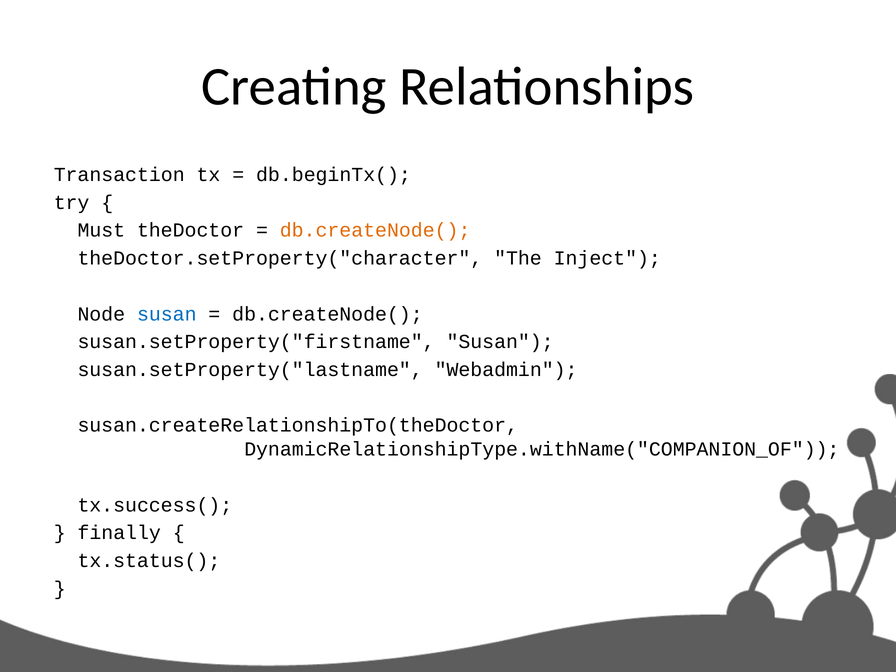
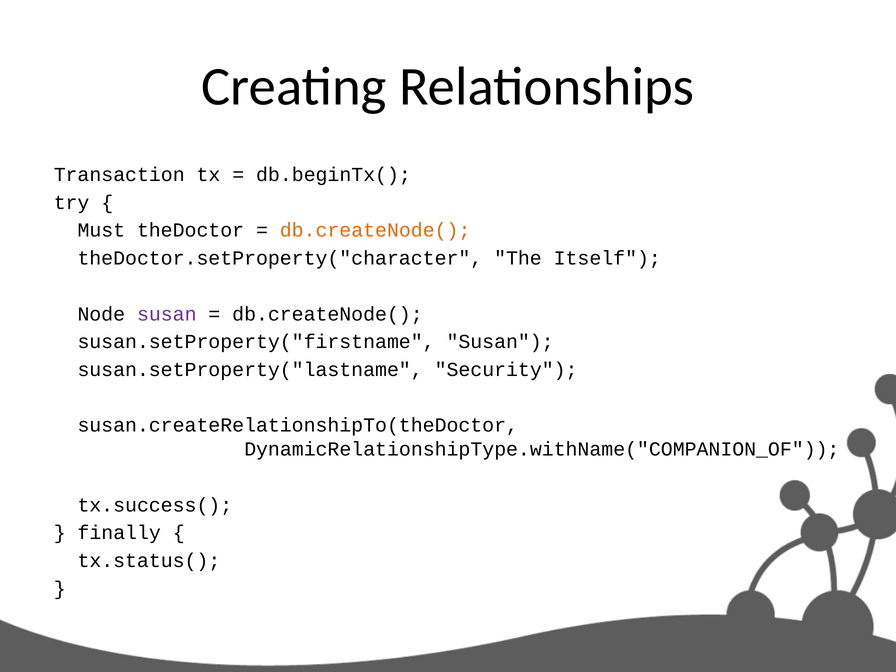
Inject: Inject -> Itself
susan at (167, 314) colour: blue -> purple
Webadmin: Webadmin -> Security
